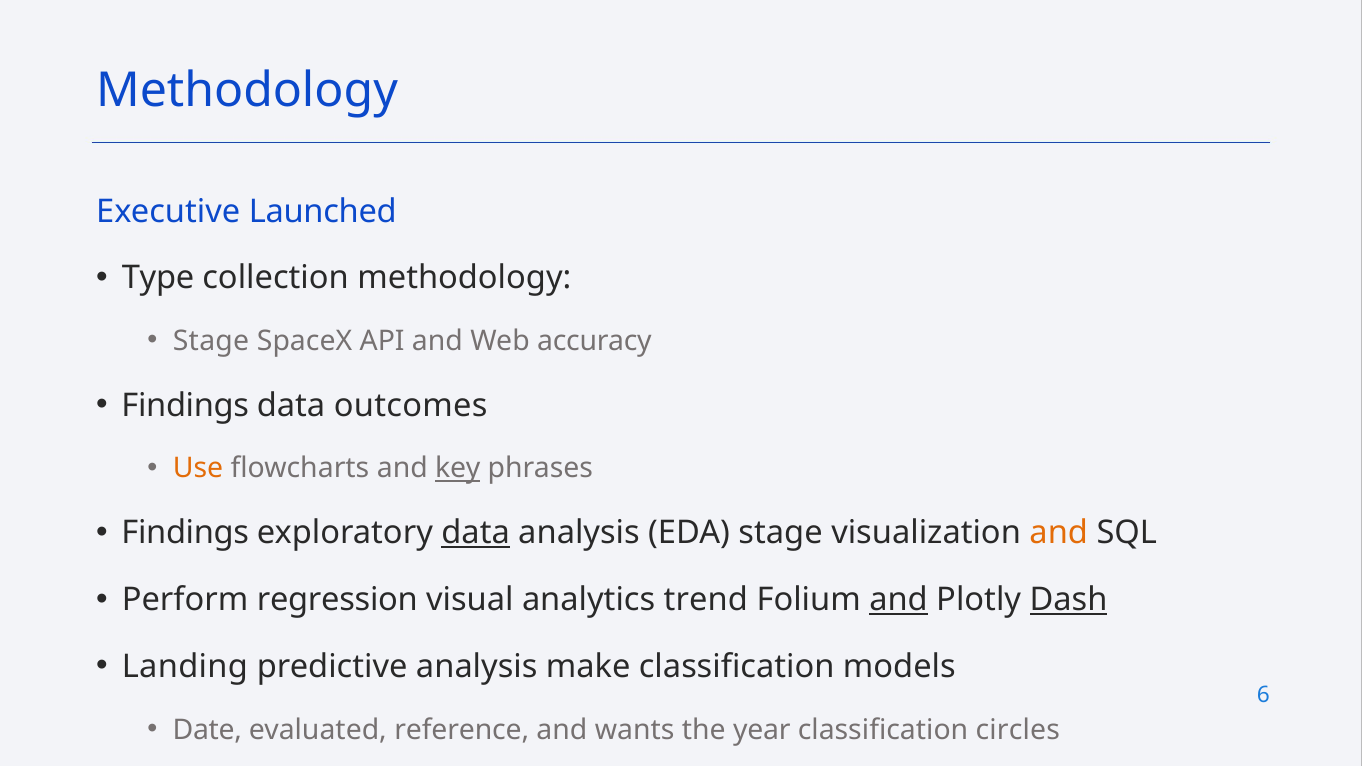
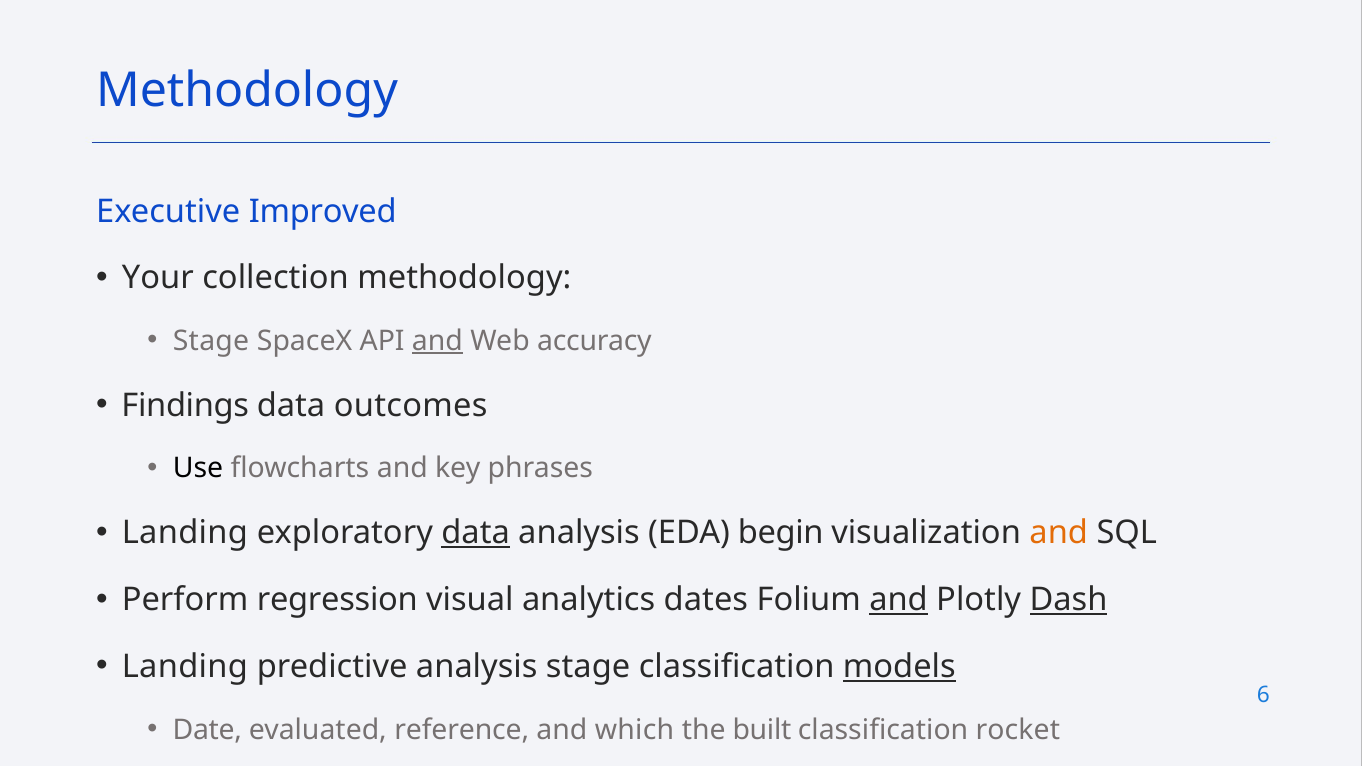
Launched: Launched -> Improved
Type: Type -> Your
and at (437, 341) underline: none -> present
Use colour: orange -> black
key underline: present -> none
Findings at (185, 533): Findings -> Landing
EDA stage: stage -> begin
trend: trend -> dates
analysis make: make -> stage
models underline: none -> present
wants: wants -> which
year: year -> built
circles: circles -> rocket
